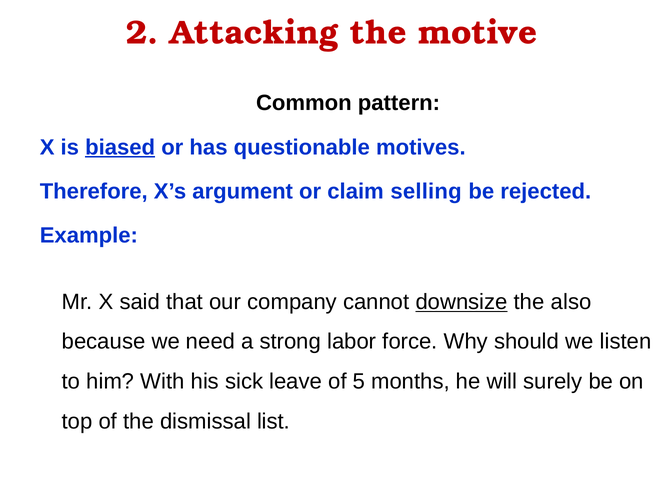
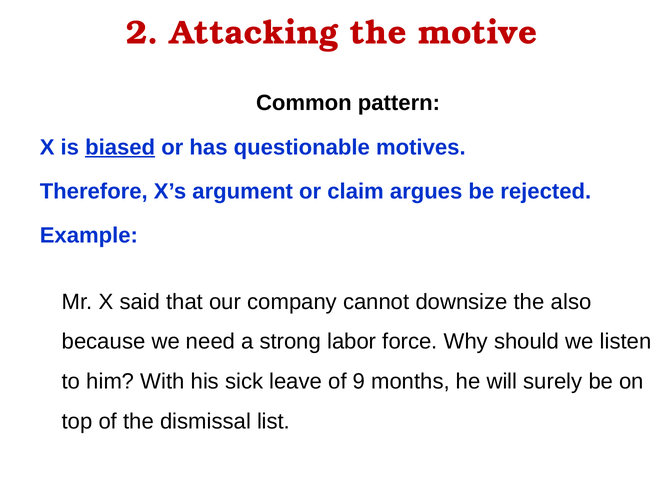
selling: selling -> argues
downsize underline: present -> none
5: 5 -> 9
